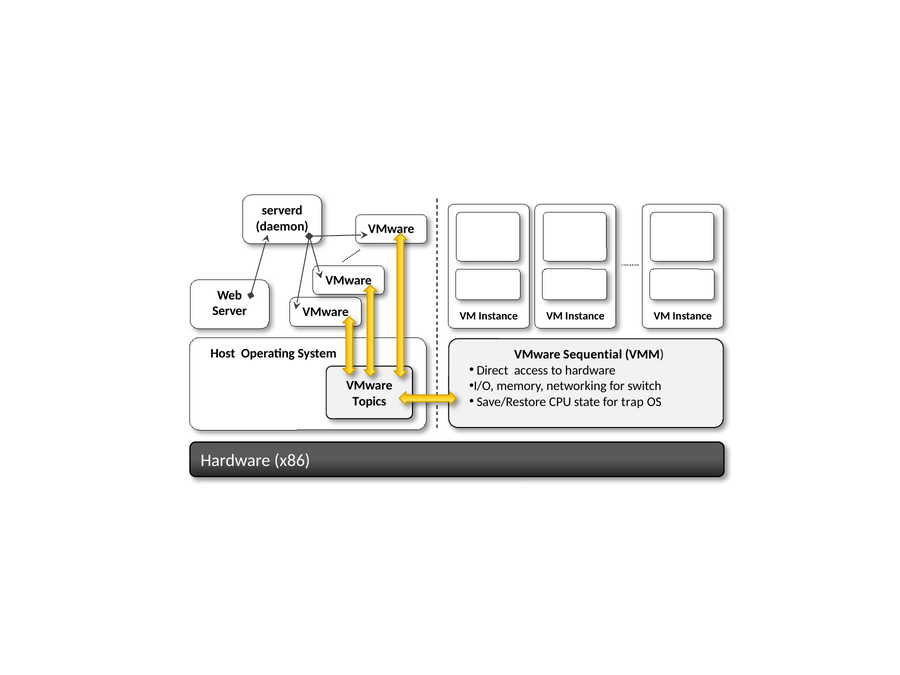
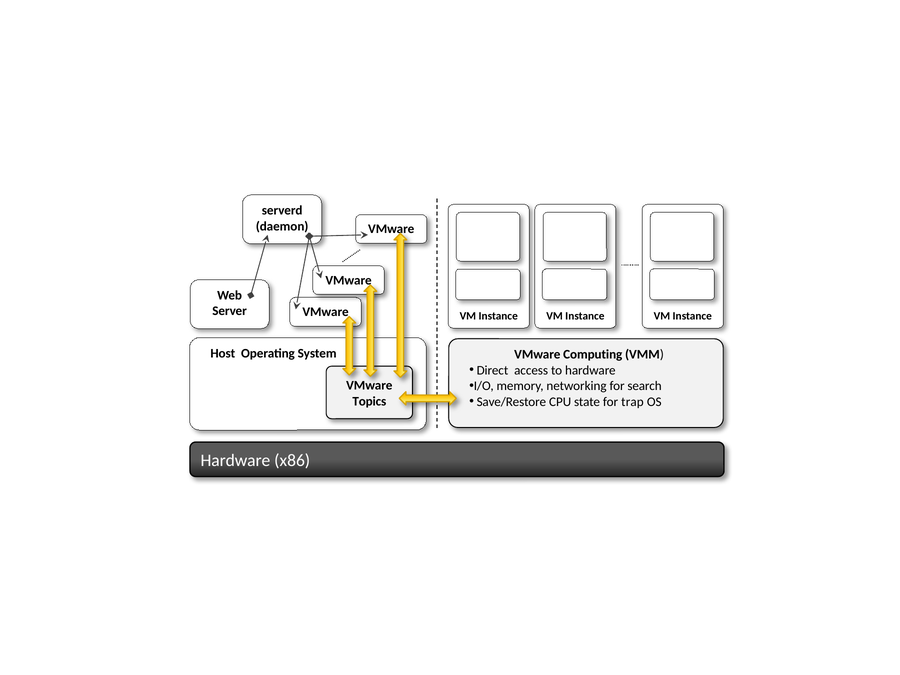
Sequential: Sequential -> Computing
switch: switch -> search
